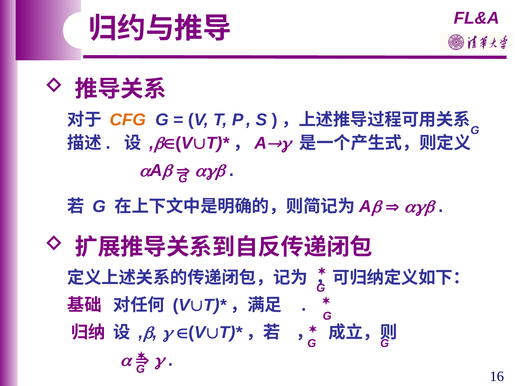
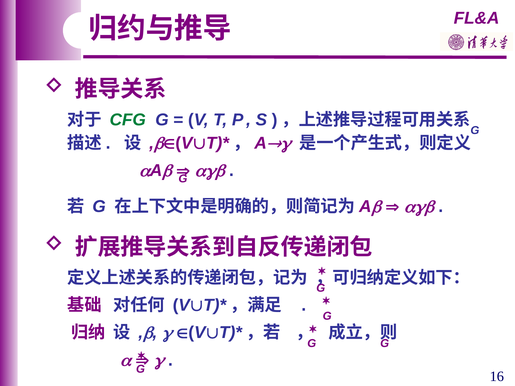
CFG colour: orange -> green
